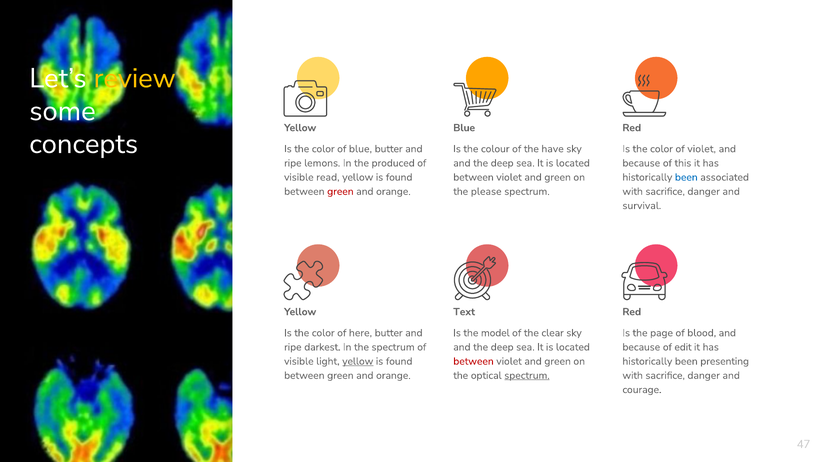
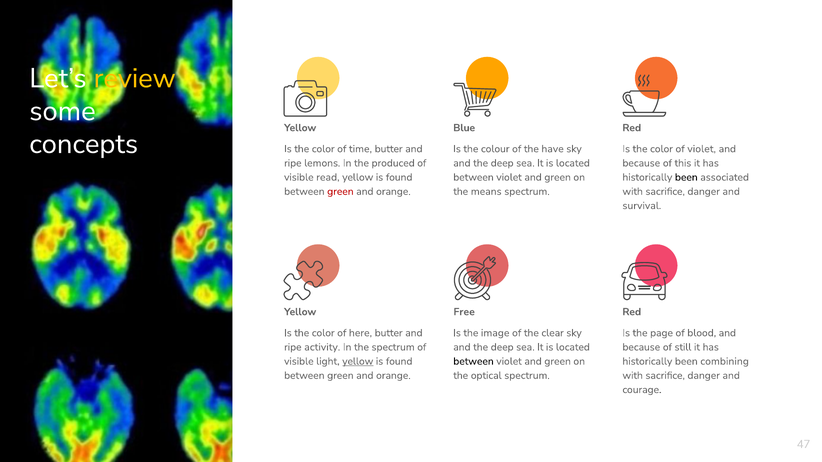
of blue: blue -> time
been at (686, 177) colour: blue -> black
please: please -> means
Text: Text -> Free
model: model -> image
darkest: darkest -> activity
edit: edit -> still
between at (474, 362) colour: red -> black
presenting: presenting -> combining
spectrum at (527, 376) underline: present -> none
